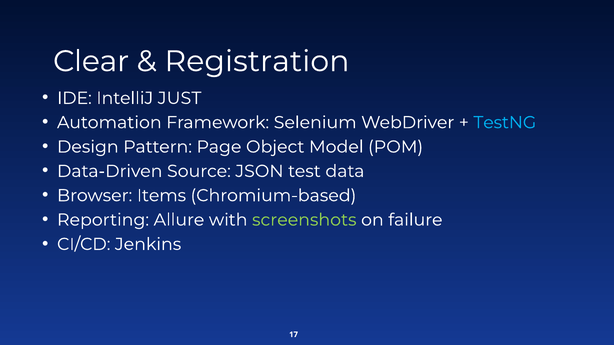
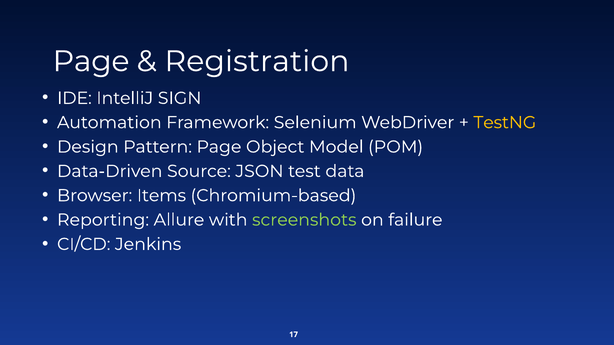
Clear at (91, 61): Clear -> Page
JUST: JUST -> SIGN
TestNG colour: light blue -> yellow
